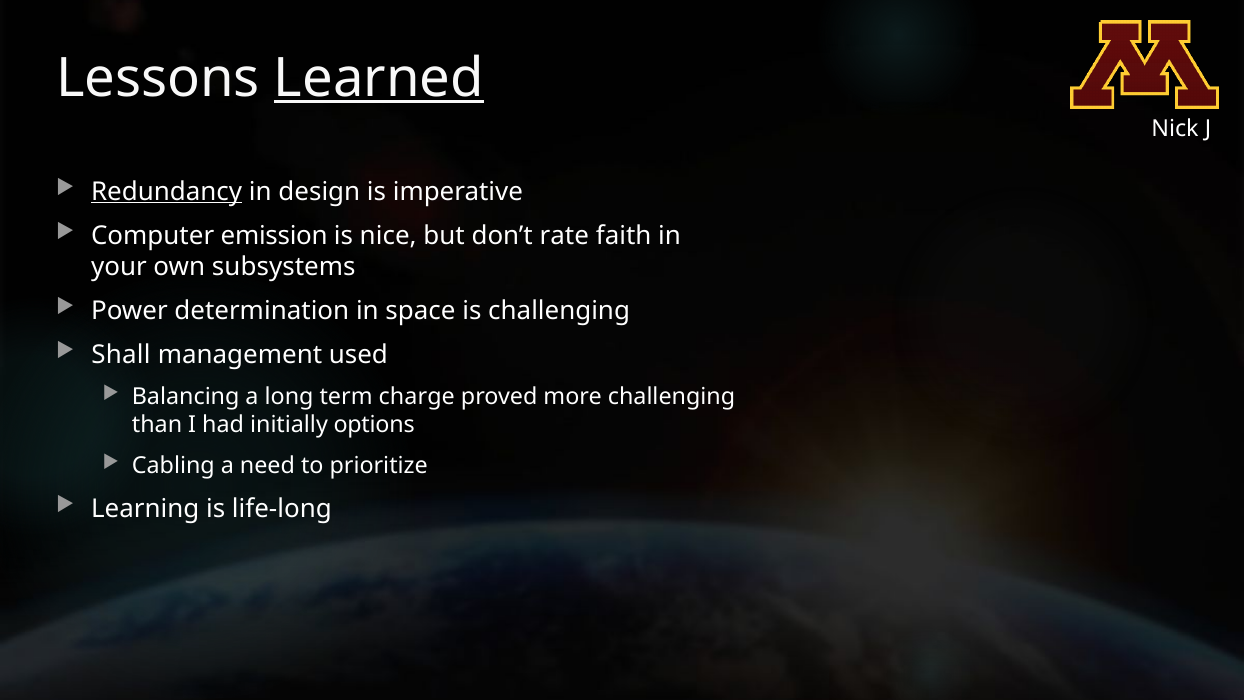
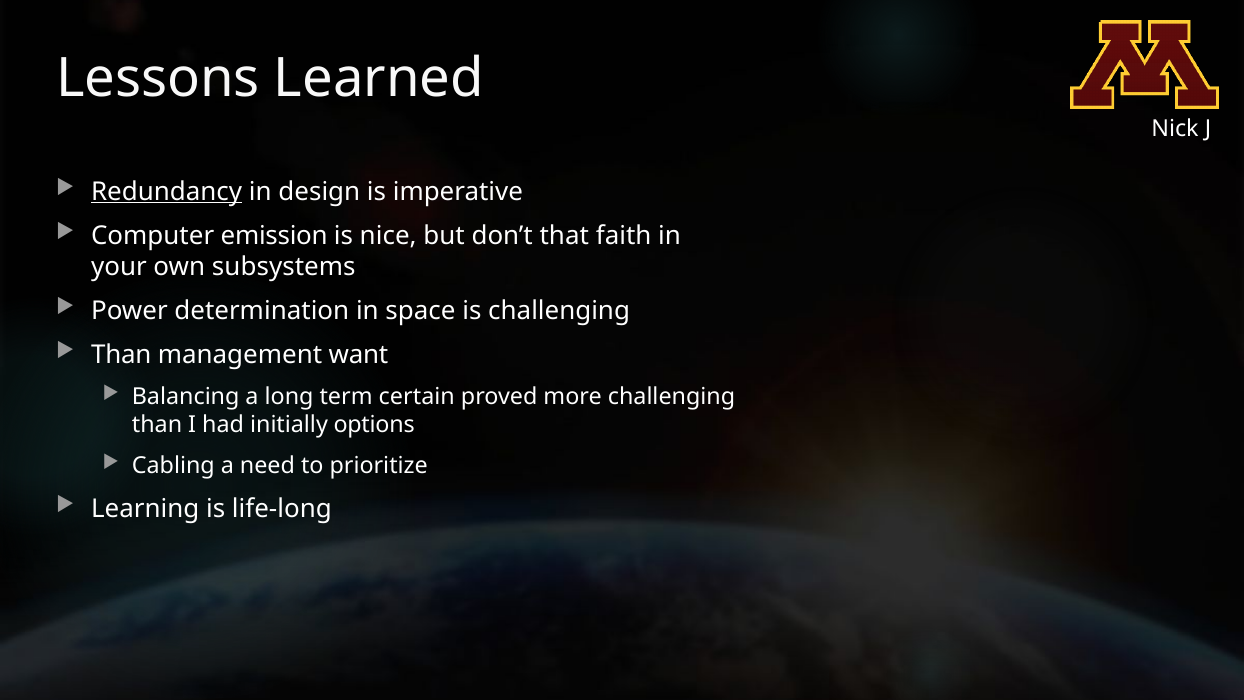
Learned underline: present -> none
rate: rate -> that
Shall at (121, 355): Shall -> Than
used: used -> want
charge: charge -> certain
